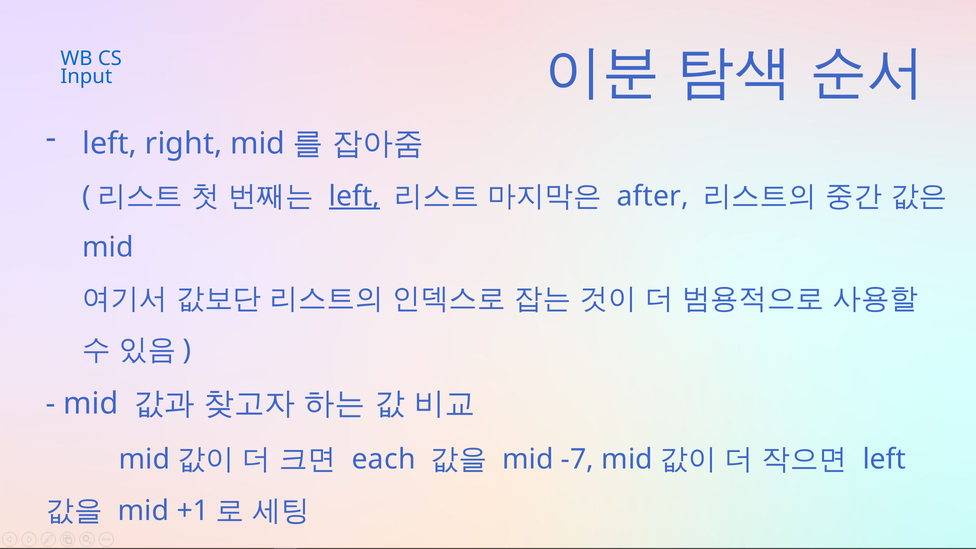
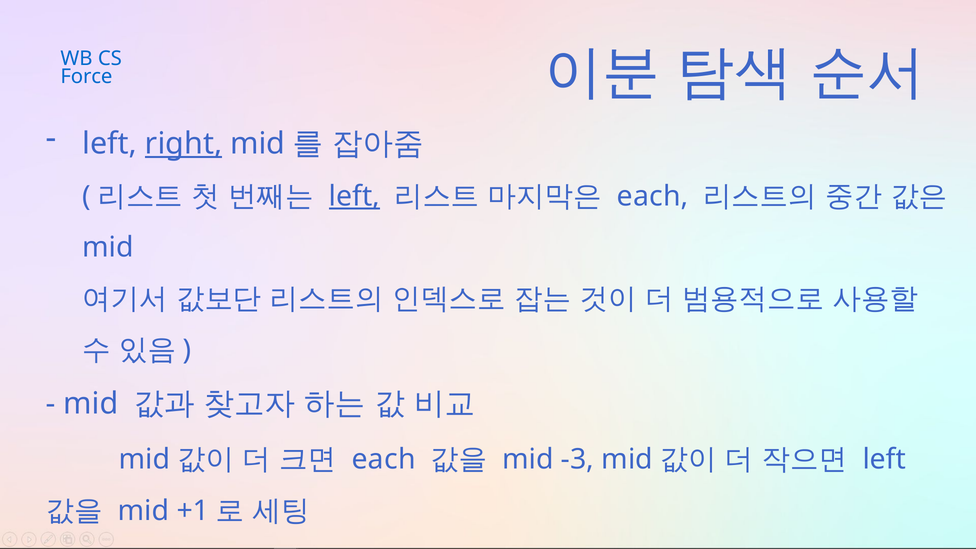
Input: Input -> Force
right at (184, 144) underline: none -> present
after at (653, 196): after -> each
-7: -7 -> -3
